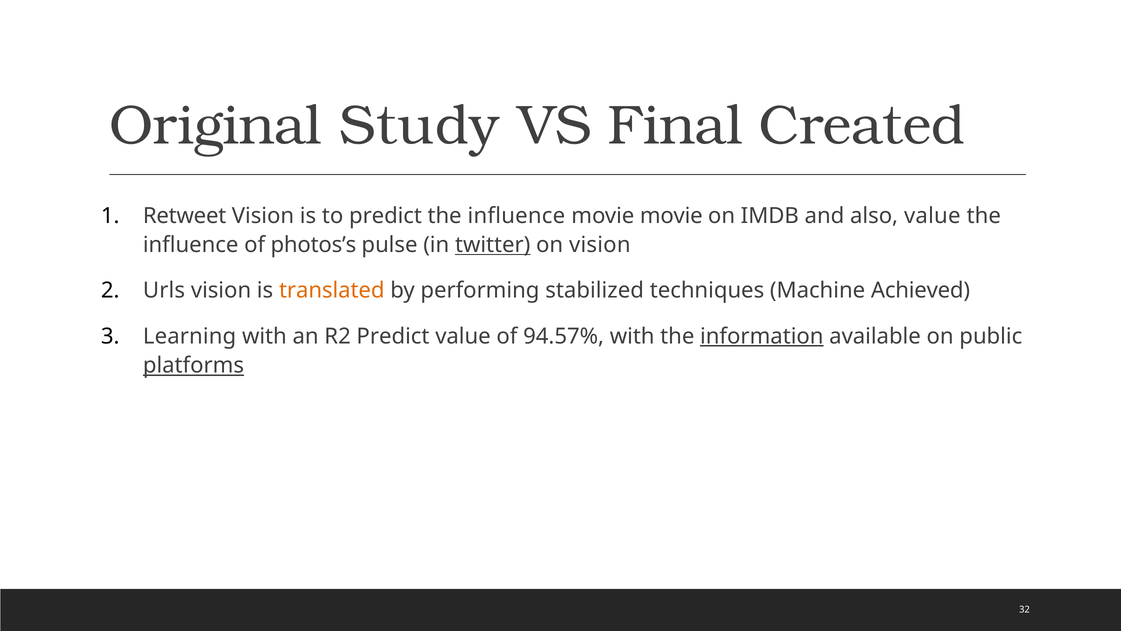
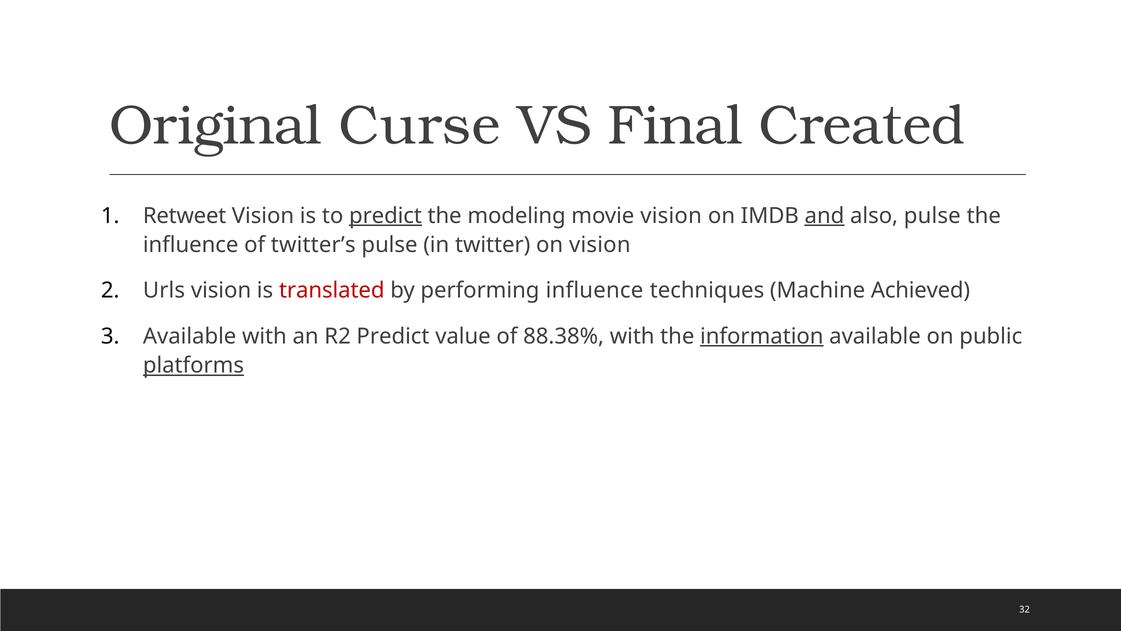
Study: Study -> Curse
predict at (385, 216) underline: none -> present
influence at (516, 216): influence -> modeling
movie movie: movie -> vision
and underline: none -> present
also value: value -> pulse
photos’s: photos’s -> twitter’s
twitter underline: present -> none
translated colour: orange -> red
performing stabilized: stabilized -> influence
Learning at (190, 336): Learning -> Available
94.57%: 94.57% -> 88.38%
